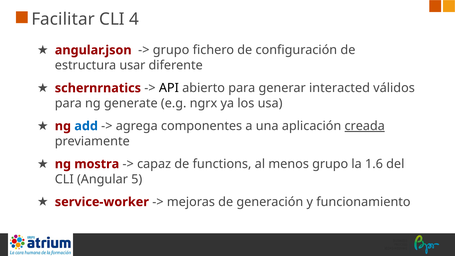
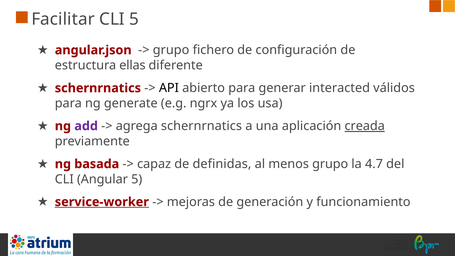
CLI 4: 4 -> 5
usar: usar -> ellas
add colour: blue -> purple
agrega componentes: componentes -> schernrnatics
mostra: mostra -> basada
functions: functions -> definidas
1.6: 1.6 -> 4.7
service-worker underline: none -> present
